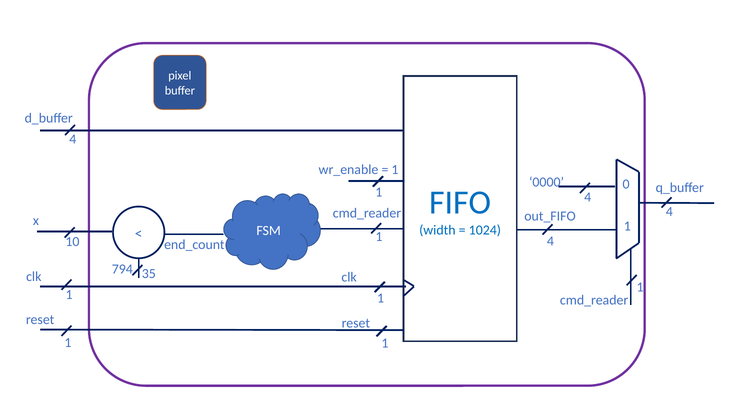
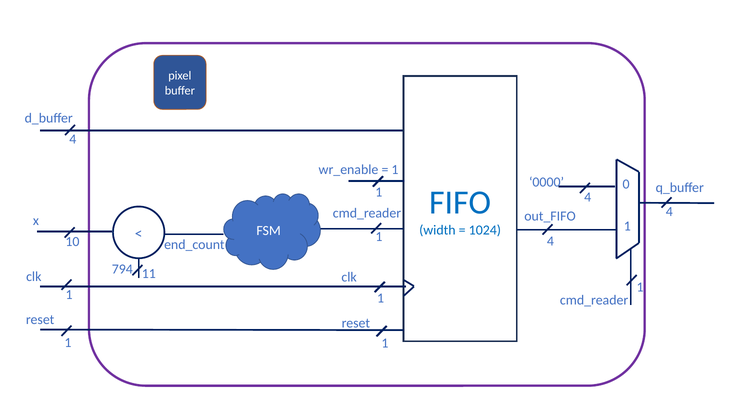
35: 35 -> 11
